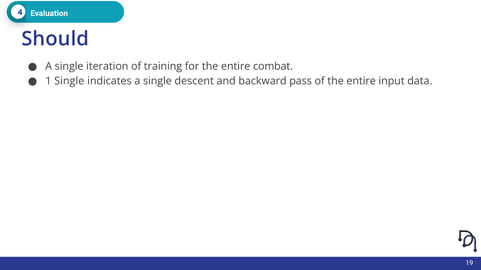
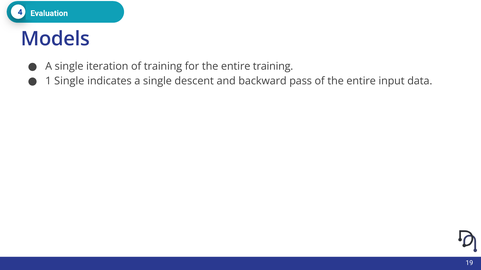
Should: Should -> Models
entire combat: combat -> training
